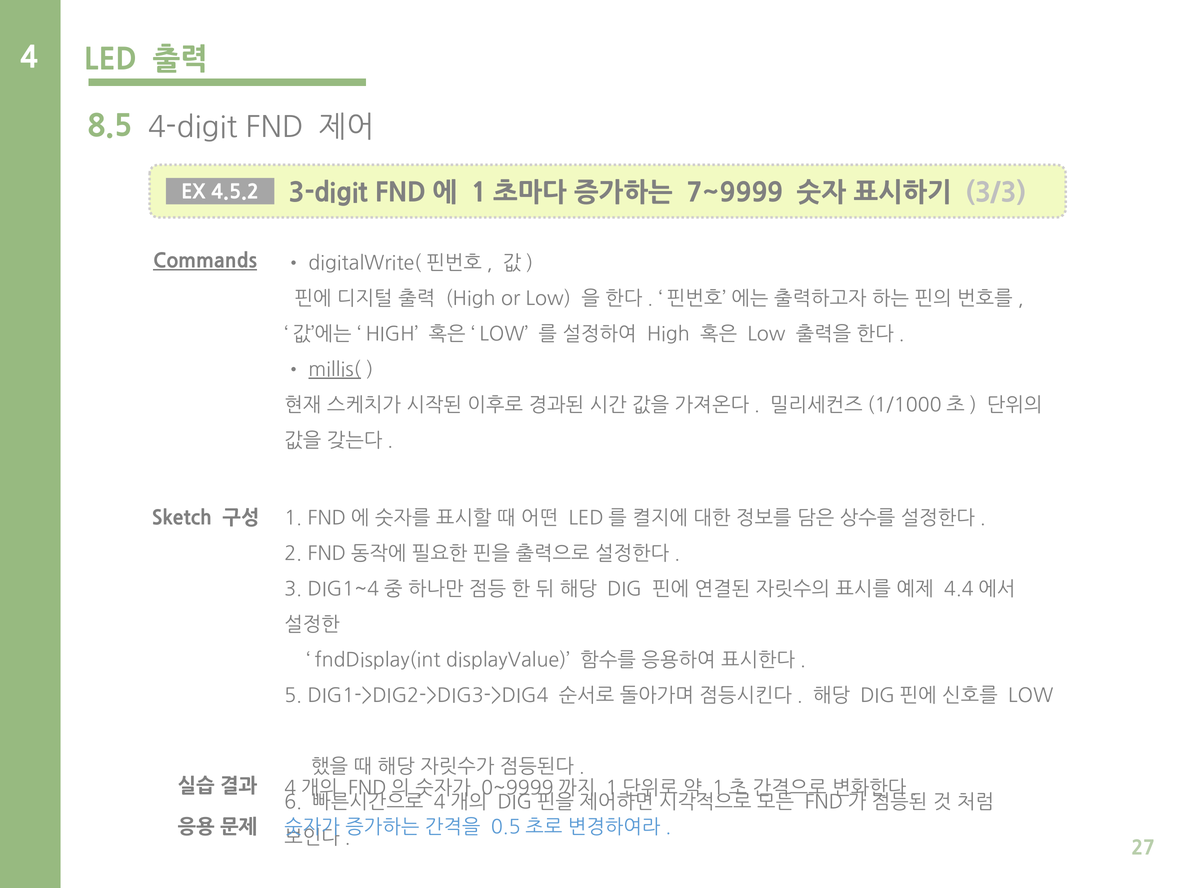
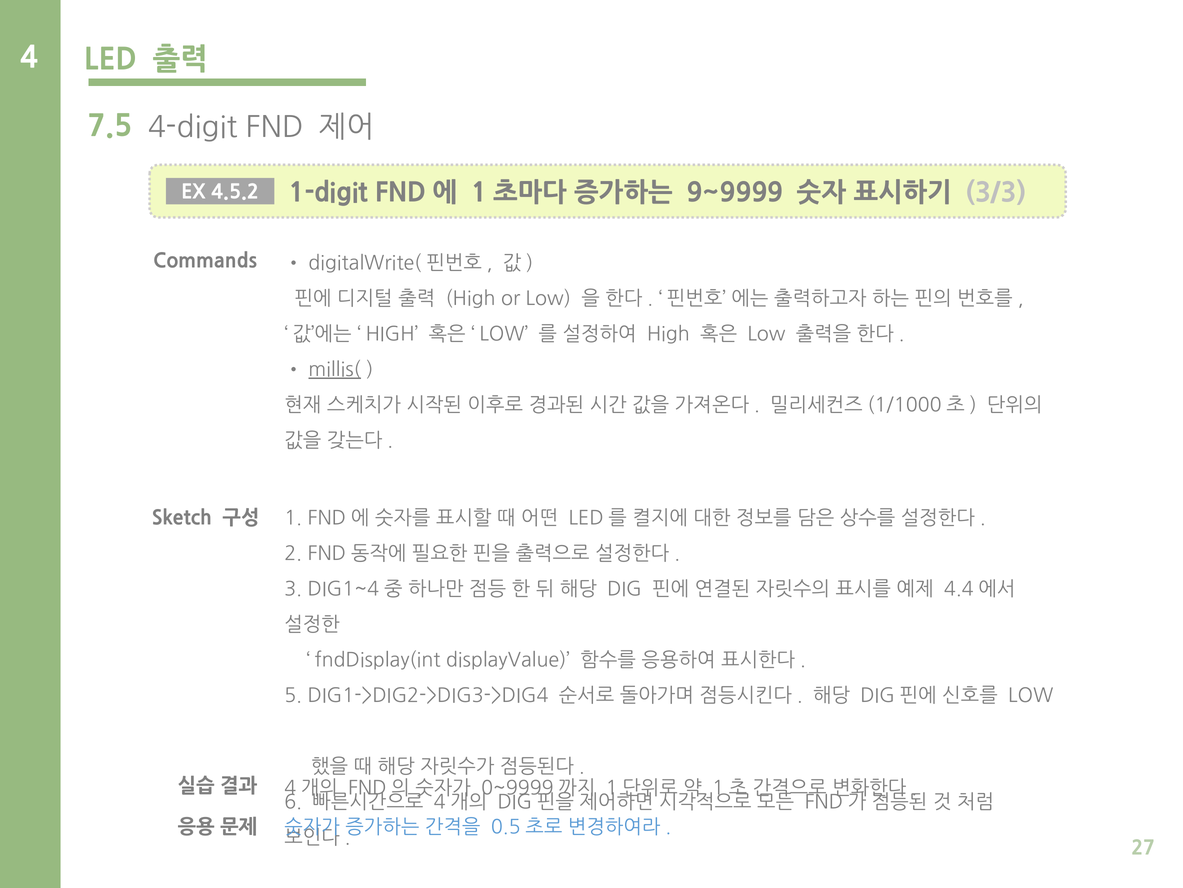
8.5: 8.5 -> 7.5
3-digit: 3-digit -> 1-digit
7~9999: 7~9999 -> 9~9999
Commands underline: present -> none
